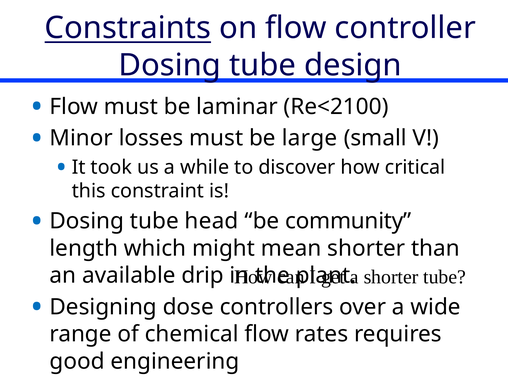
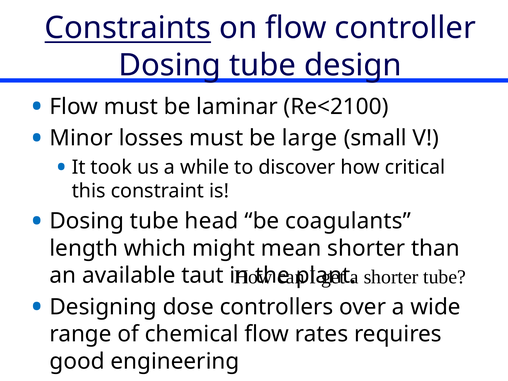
community: community -> coagulants
drip: drip -> taut
